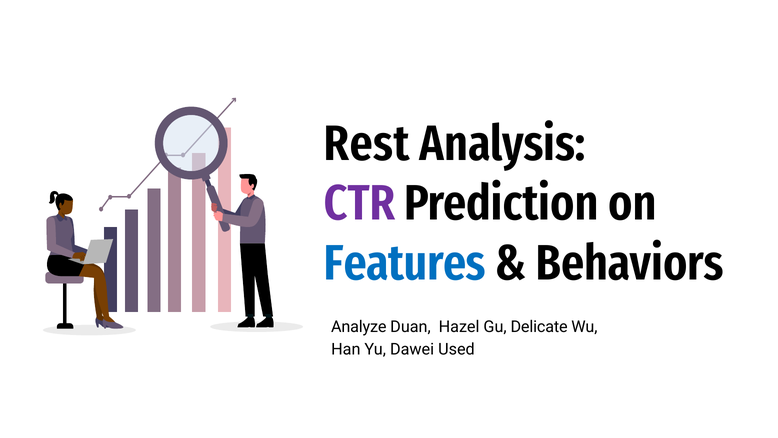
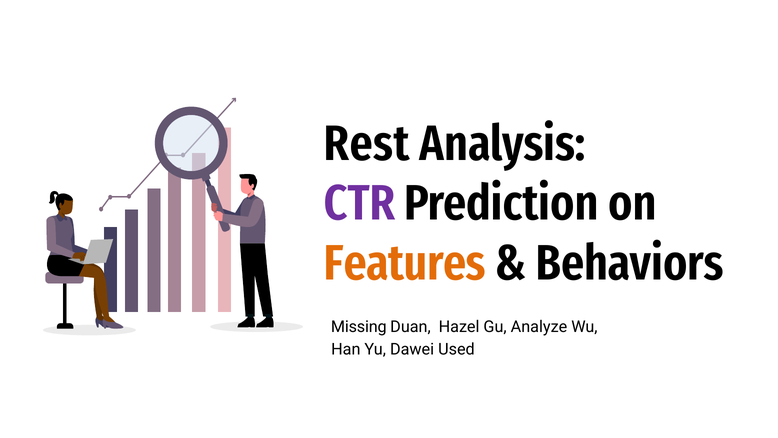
Features colour: blue -> orange
Analyze: Analyze -> Missing
Delicate: Delicate -> Analyze
